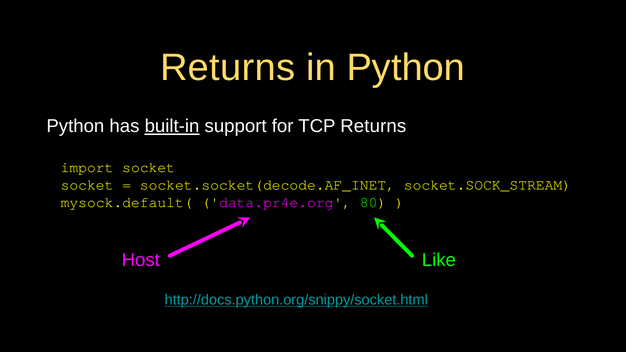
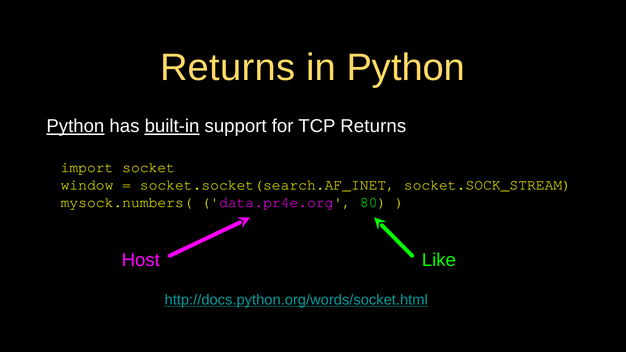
Python at (75, 126) underline: none -> present
socket at (87, 185): socket -> window
socket.socket(decode.AF_INET: socket.socket(decode.AF_INET -> socket.socket(search.AF_INET
mysock.default(: mysock.default( -> mysock.numbers(
http://docs.python.org/snippy/socket.html: http://docs.python.org/snippy/socket.html -> http://docs.python.org/words/socket.html
